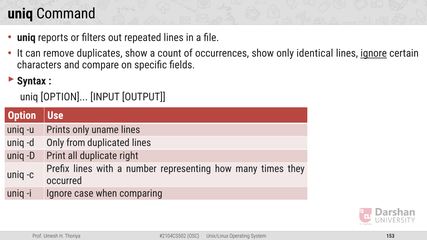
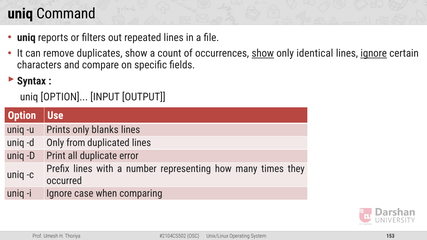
show at (263, 54) underline: none -> present
uname: uname -> blanks
right: right -> error
